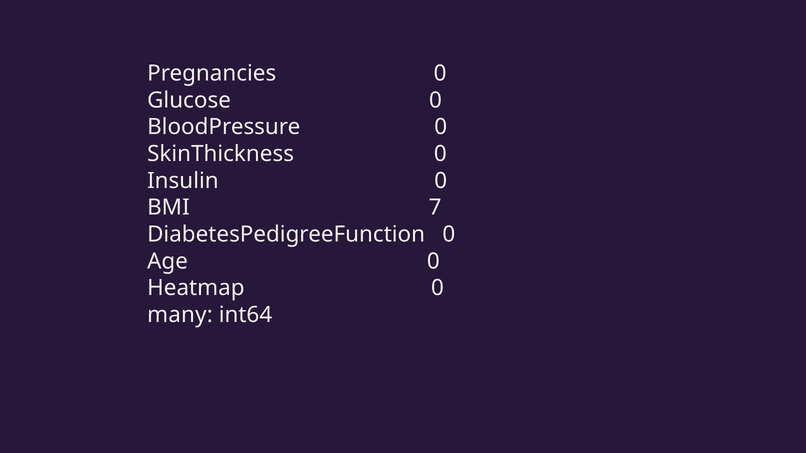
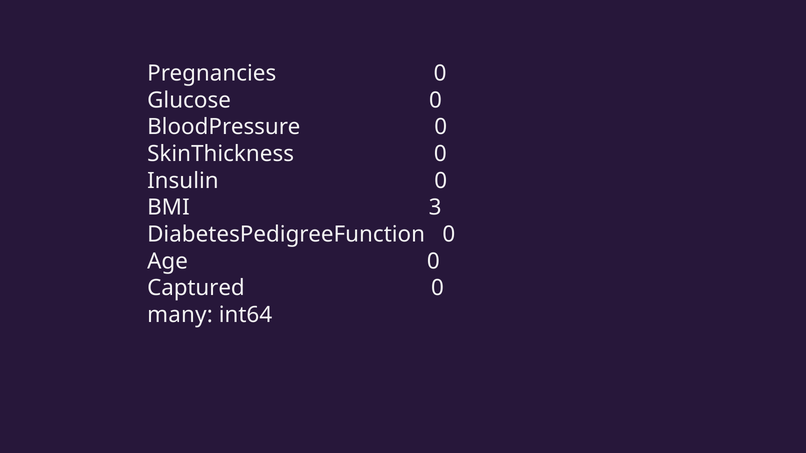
7: 7 -> 3
Heatmap: Heatmap -> Captured
